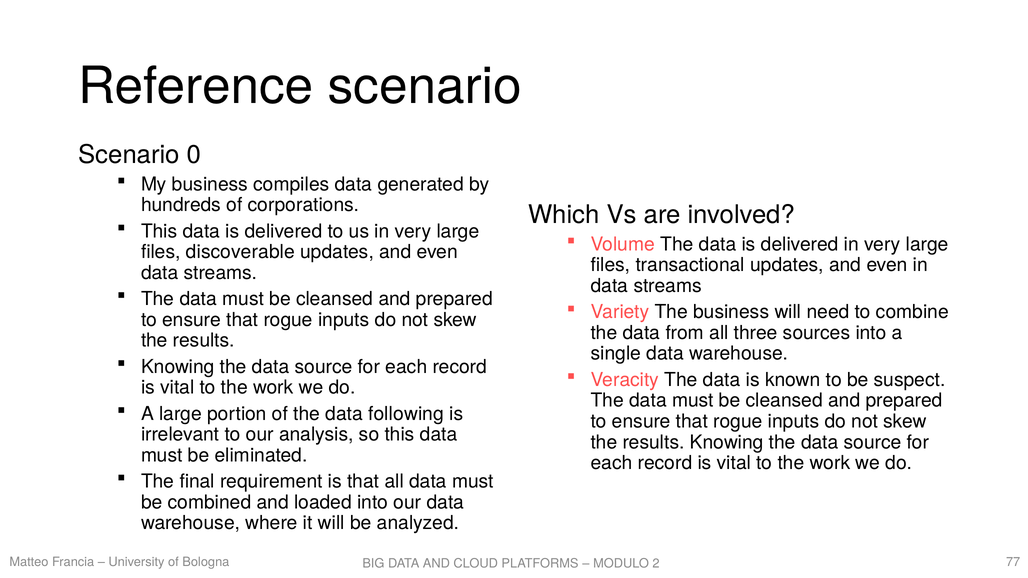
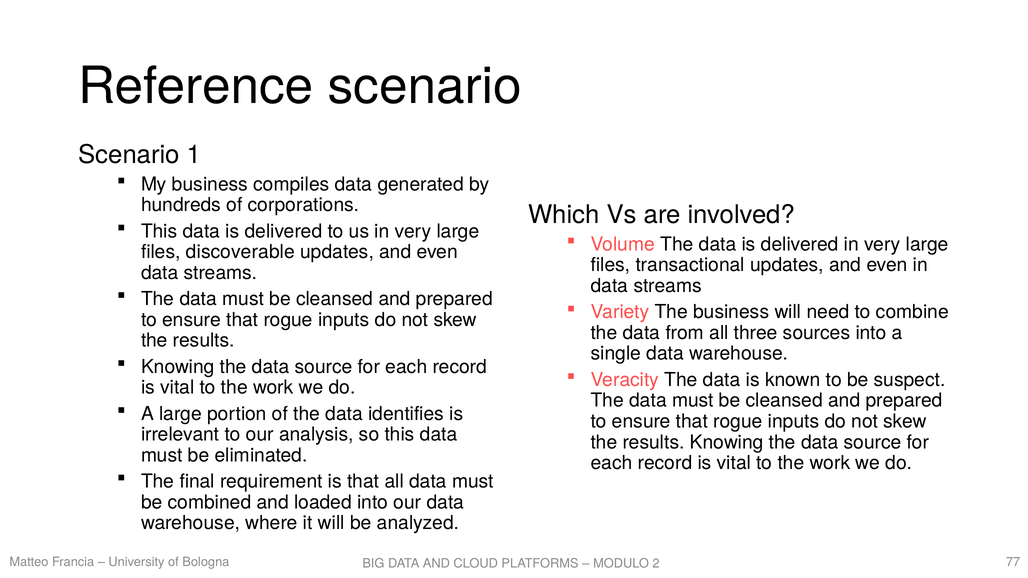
0: 0 -> 1
following: following -> identifies
